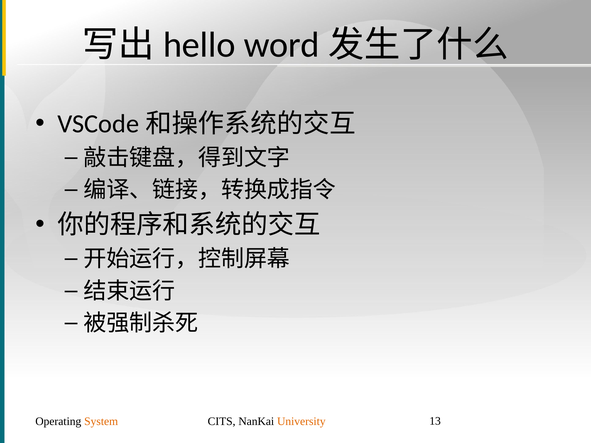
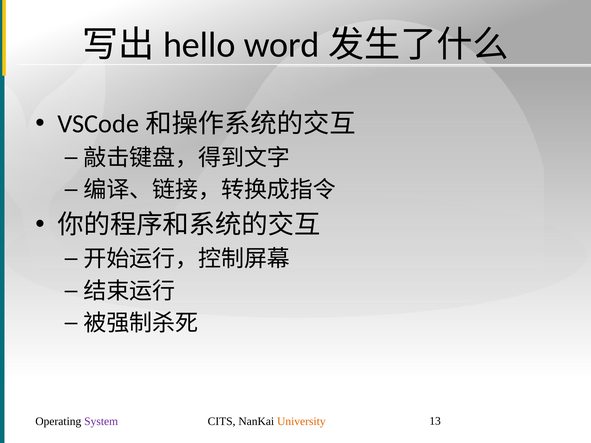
System colour: orange -> purple
